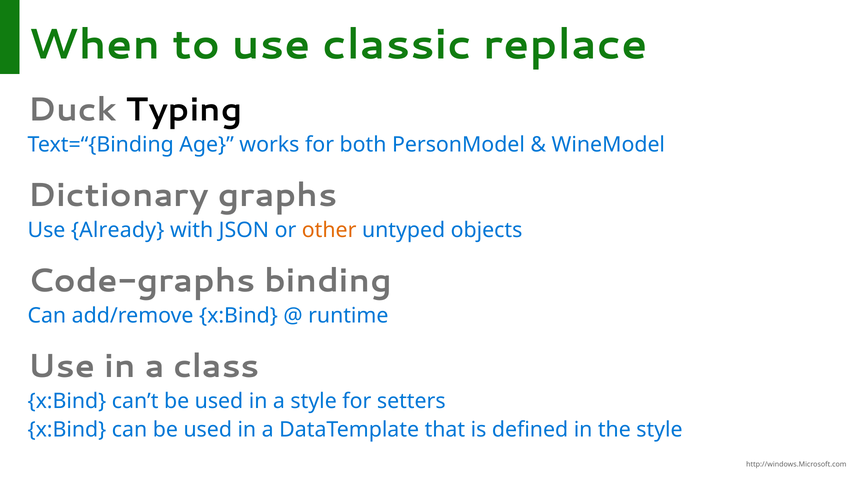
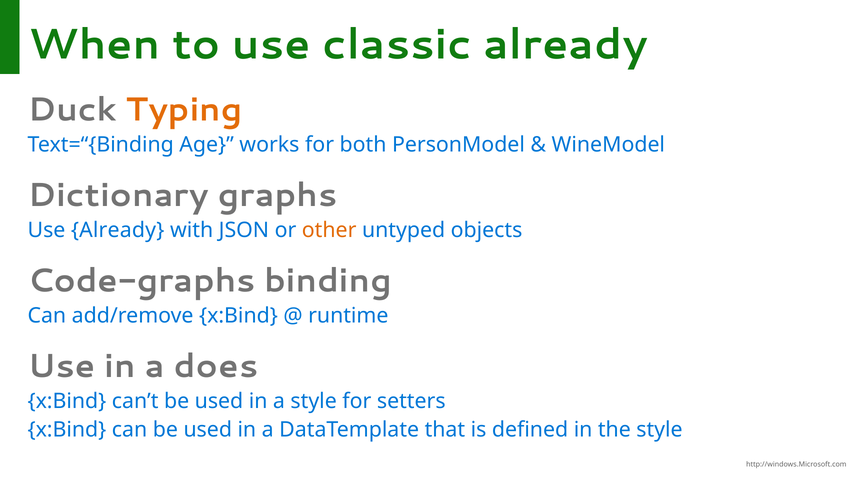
classic replace: replace -> already
Typing colour: black -> orange
class: class -> does
